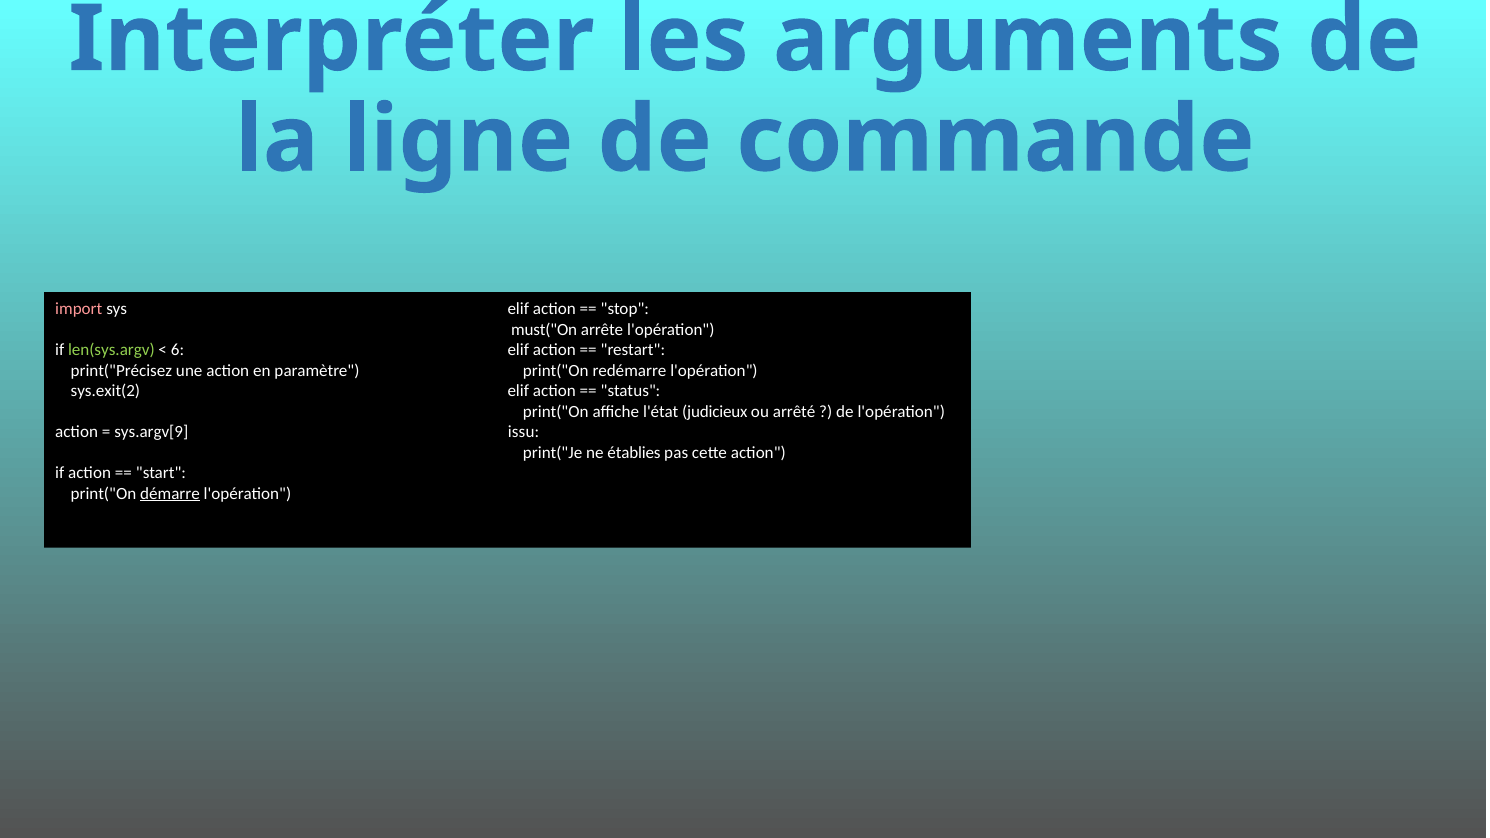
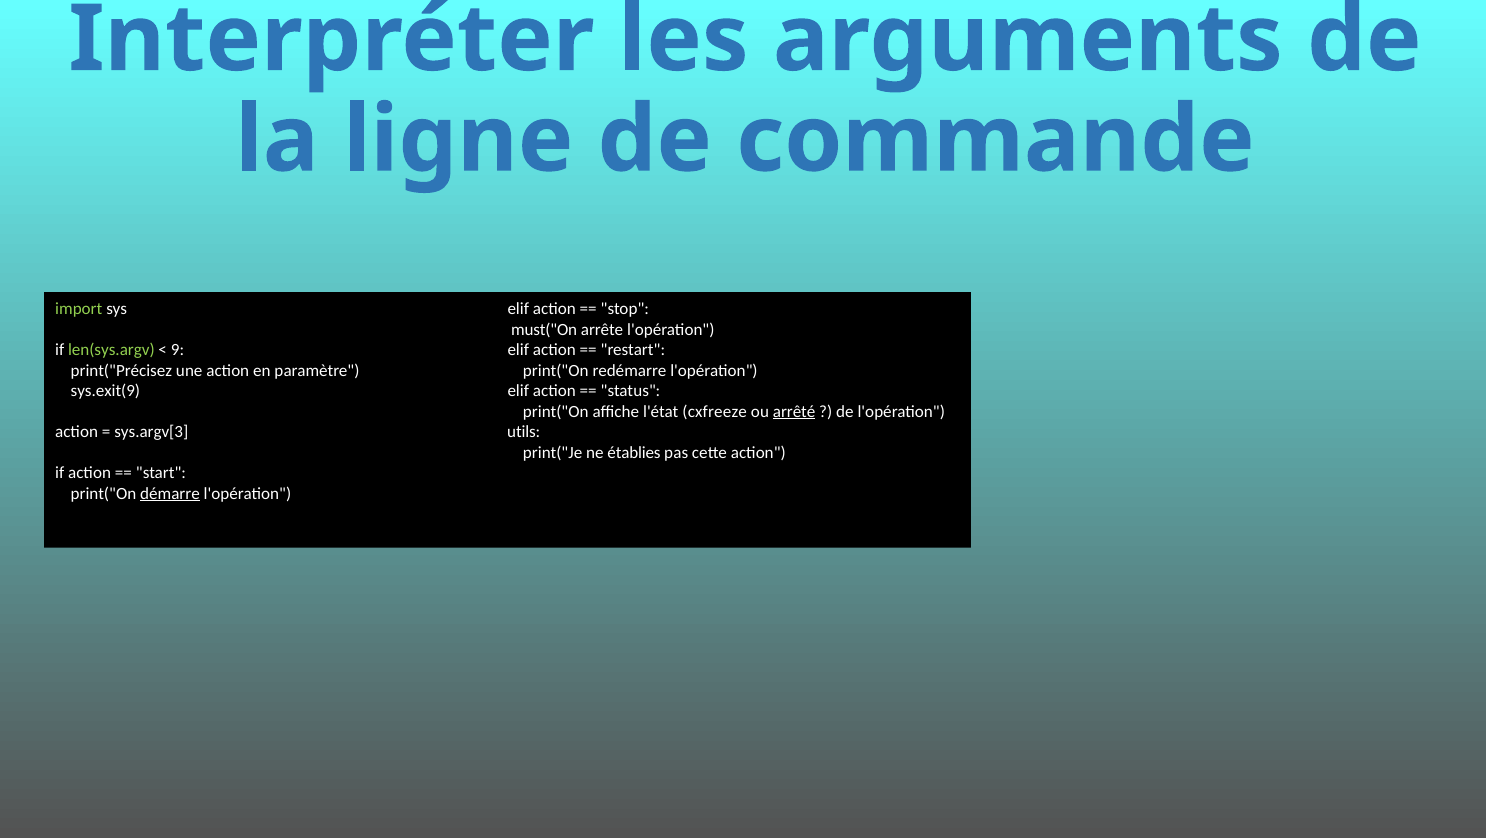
import colour: pink -> light green
6: 6 -> 9
sys.exit(2: sys.exit(2 -> sys.exit(9
judicieux: judicieux -> cxfreeze
arrêté underline: none -> present
sys.argv[9: sys.argv[9 -> sys.argv[3
issu: issu -> utils
